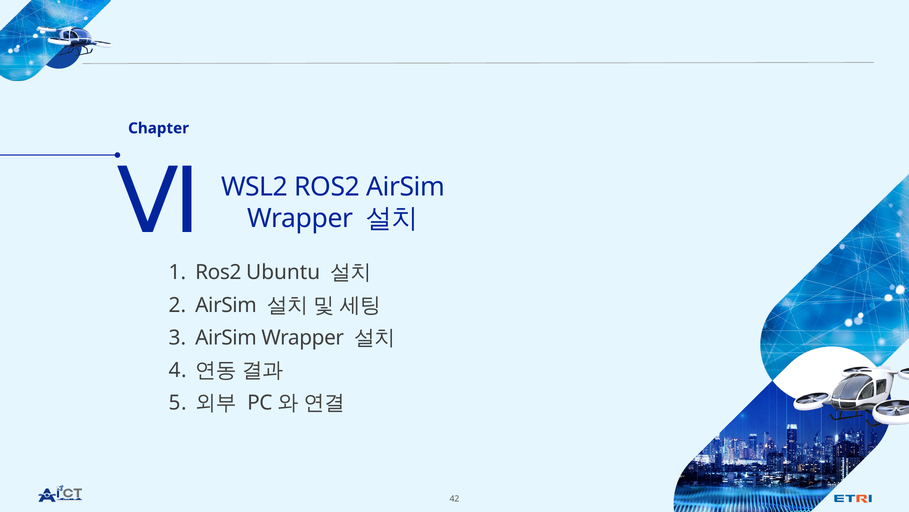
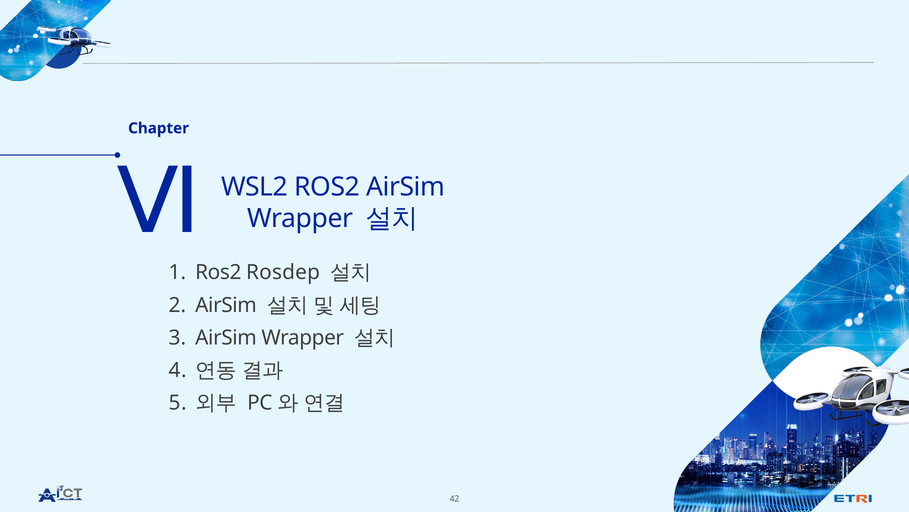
Ubuntu: Ubuntu -> Rosdep
